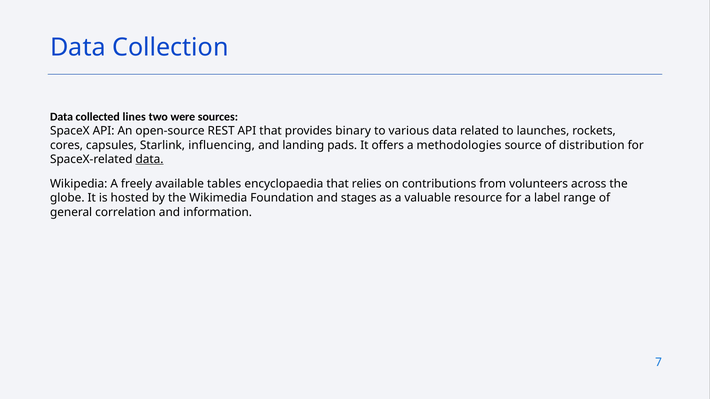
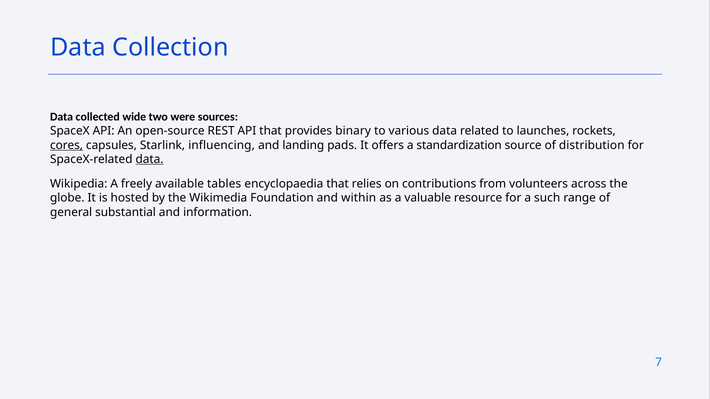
lines: lines -> wide
cores underline: none -> present
methodologies: methodologies -> standardization
stages: stages -> within
label: label -> such
correlation: correlation -> substantial
